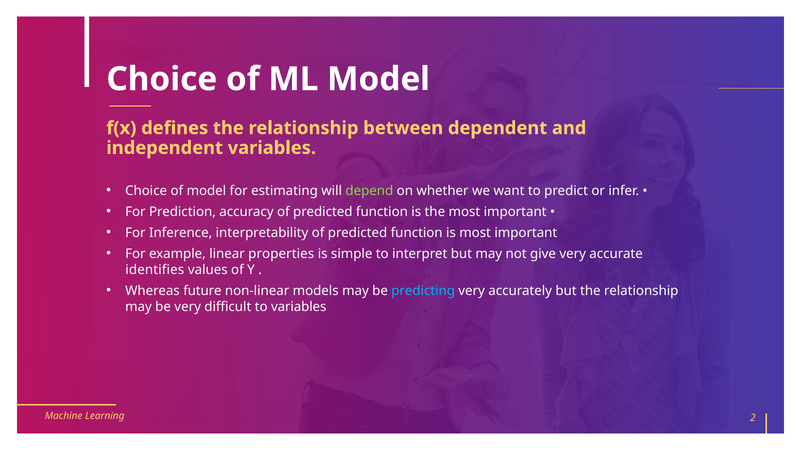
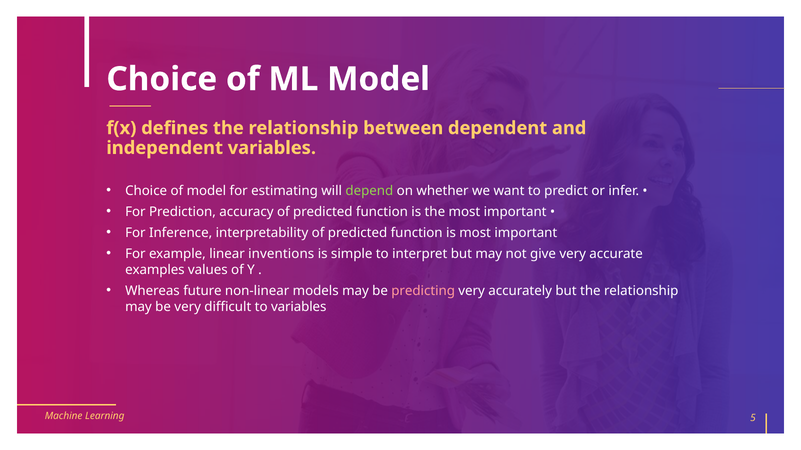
properties: properties -> inventions
identifies: identifies -> examples
predicting colour: light blue -> pink
2: 2 -> 5
